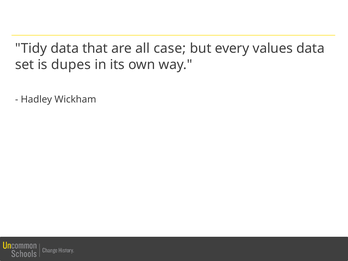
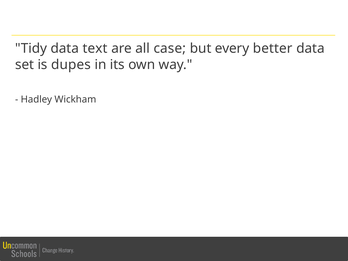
that: that -> text
values: values -> better
